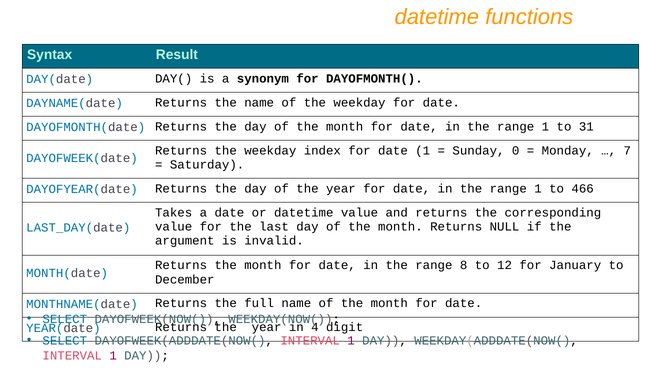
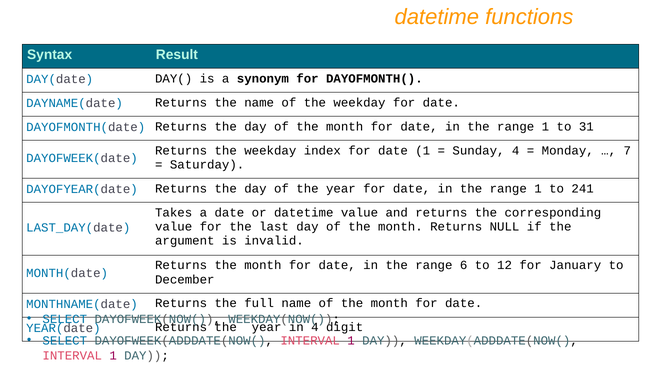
Sunday 0: 0 -> 4
466: 466 -> 241
8: 8 -> 6
